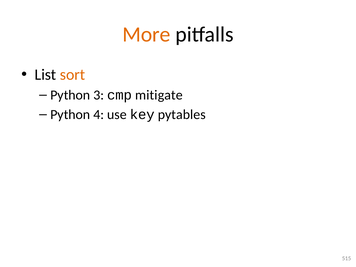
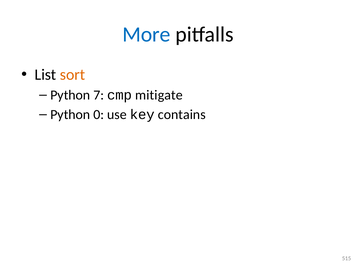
More colour: orange -> blue
3: 3 -> 7
4: 4 -> 0
pytables: pytables -> contains
